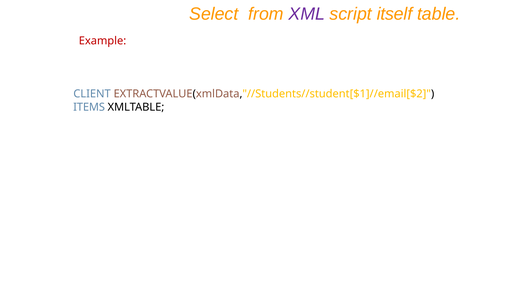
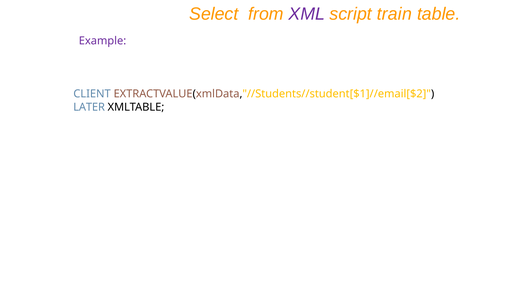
itself: itself -> train
Example colour: red -> purple
ITEMS: ITEMS -> LATER
